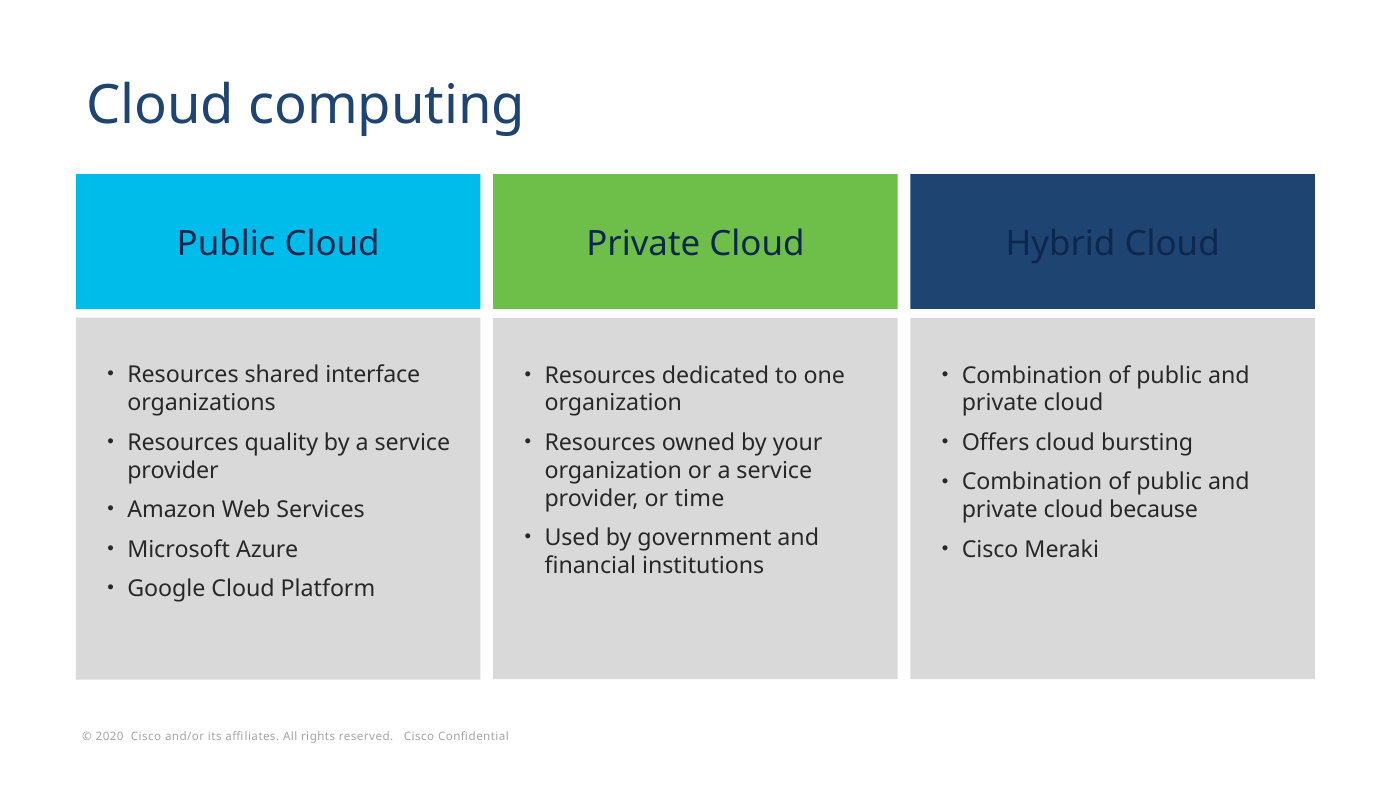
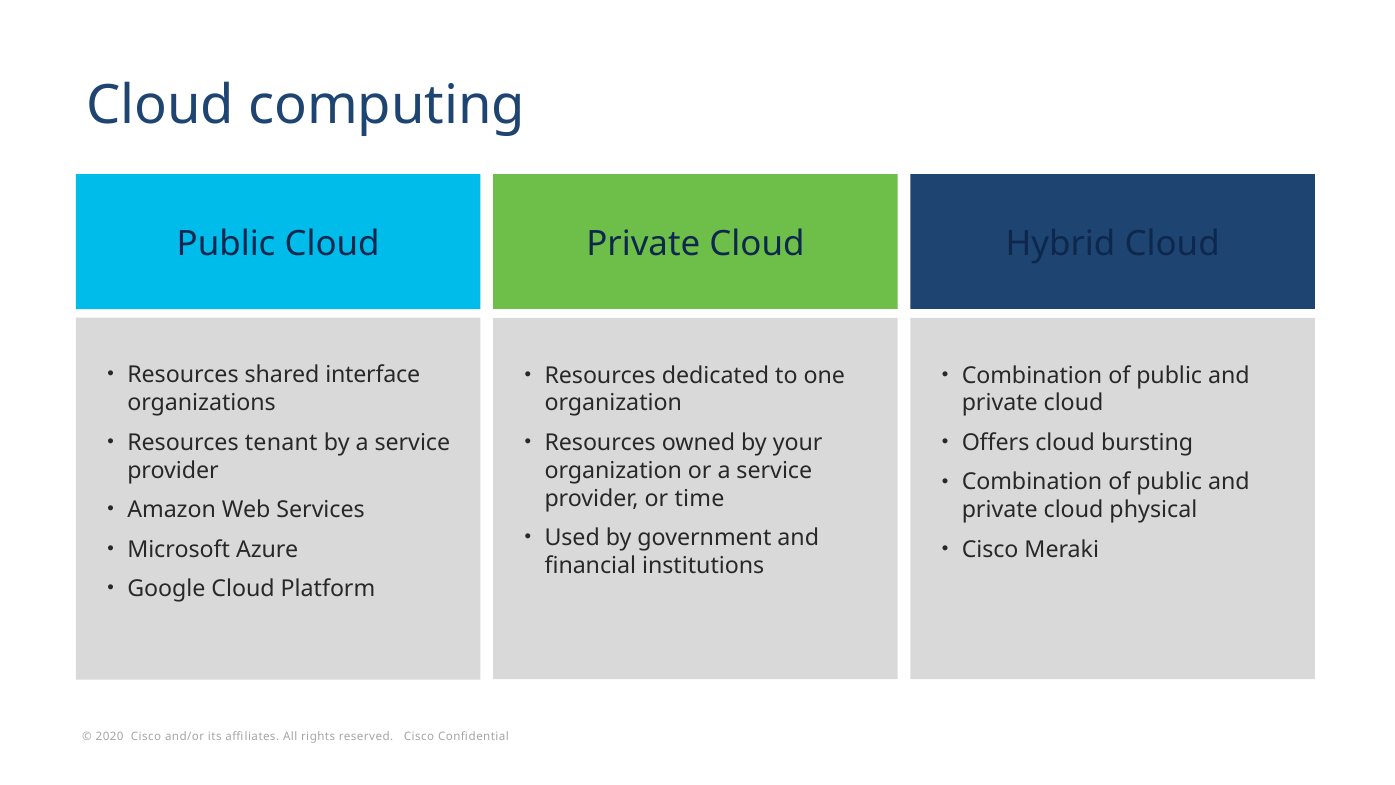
quality: quality -> tenant
because: because -> physical
